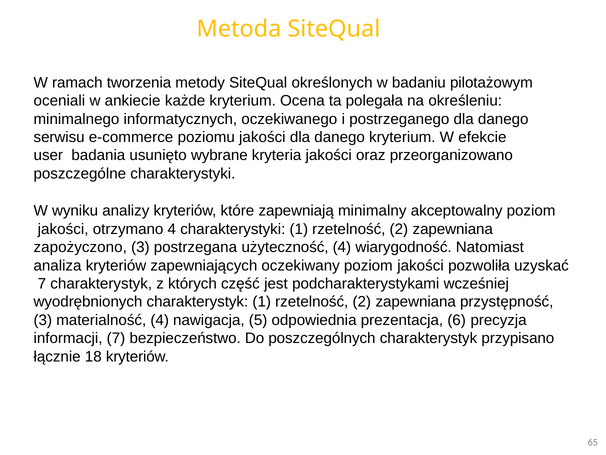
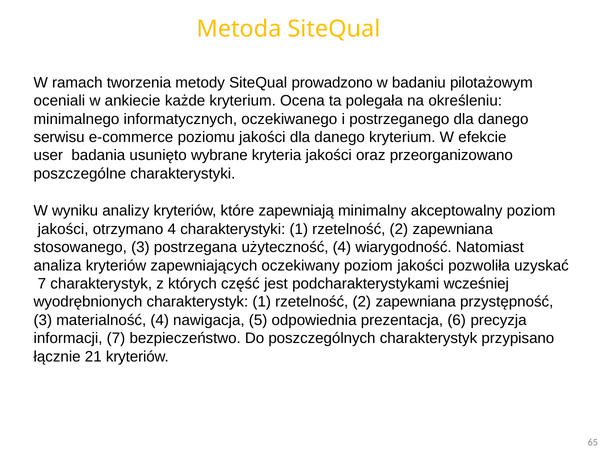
określonych: określonych -> prowadzono
zapożyczono: zapożyczono -> stosowanego
18: 18 -> 21
